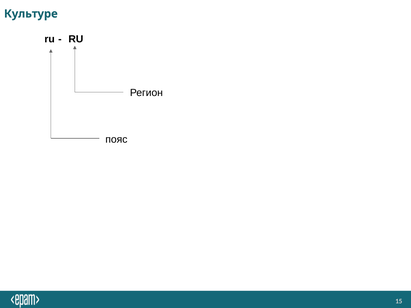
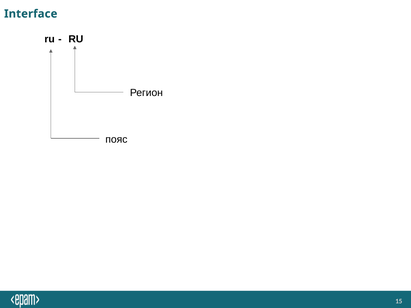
Культуре: Культуре -> Interface
